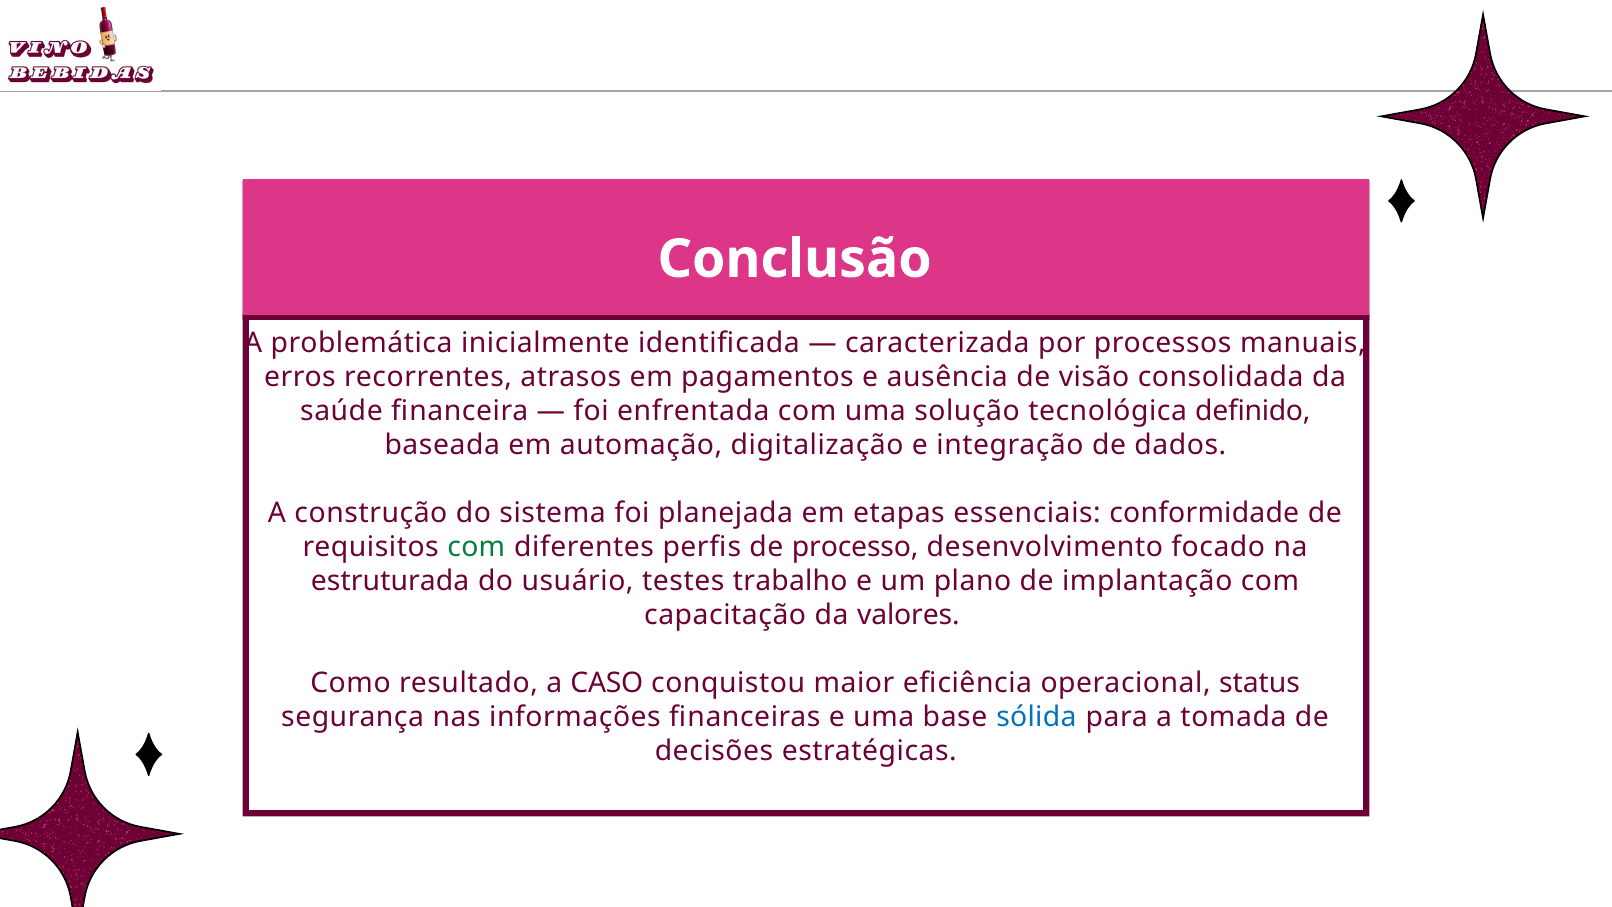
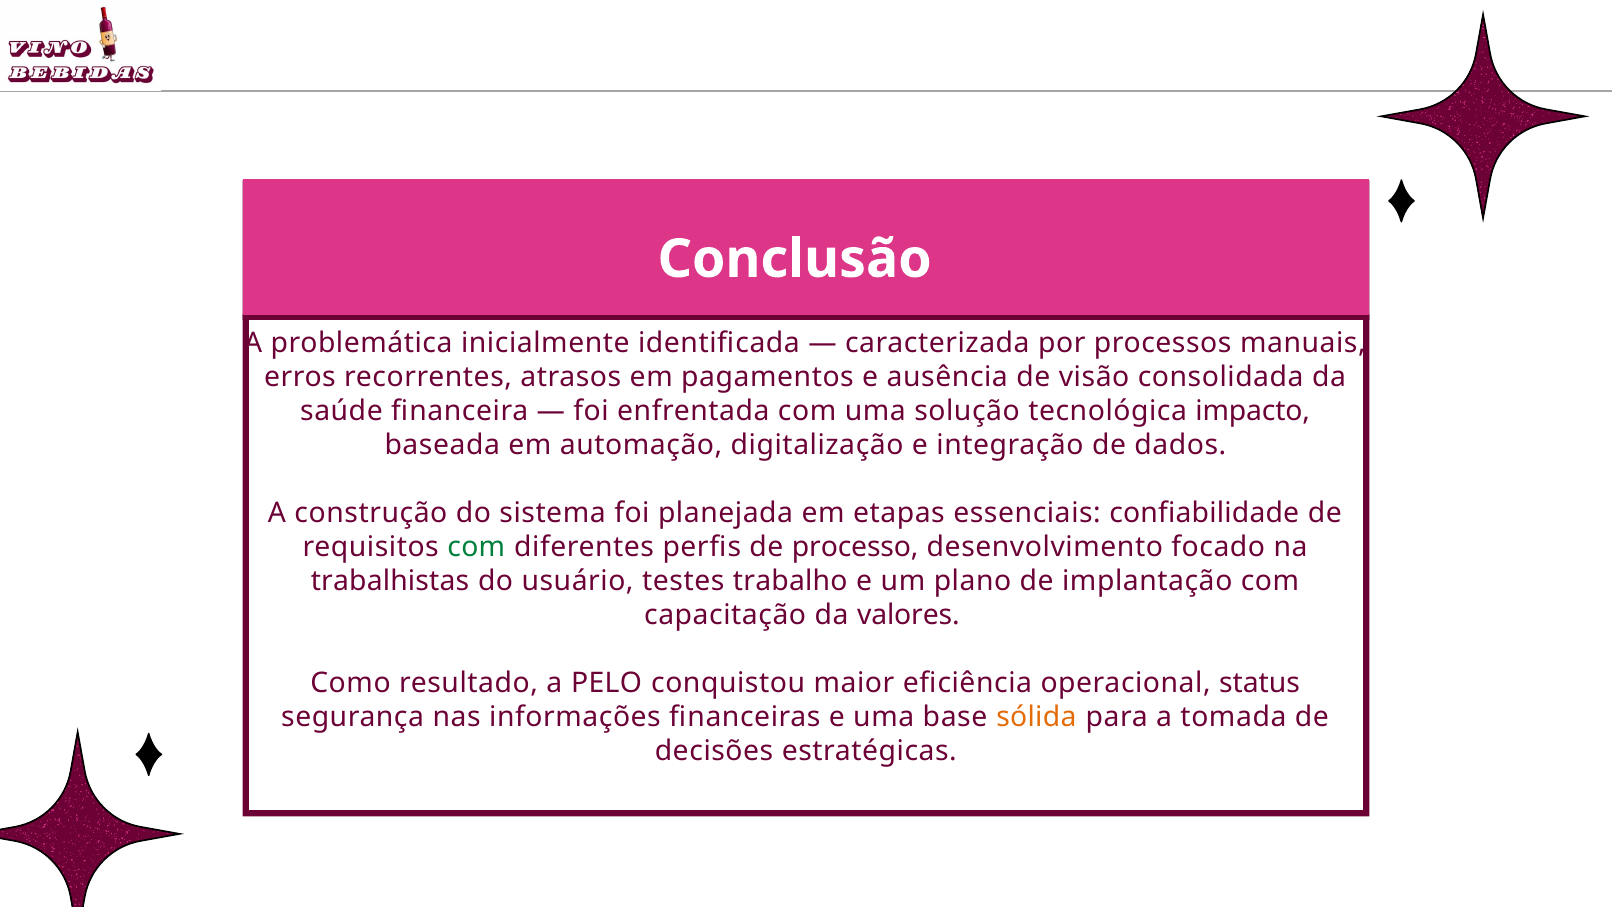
definido: definido -> impacto
conformidade: conformidade -> confiabilidade
estruturada: estruturada -> trabalhistas
CASO: CASO -> PELO
sólida colour: blue -> orange
